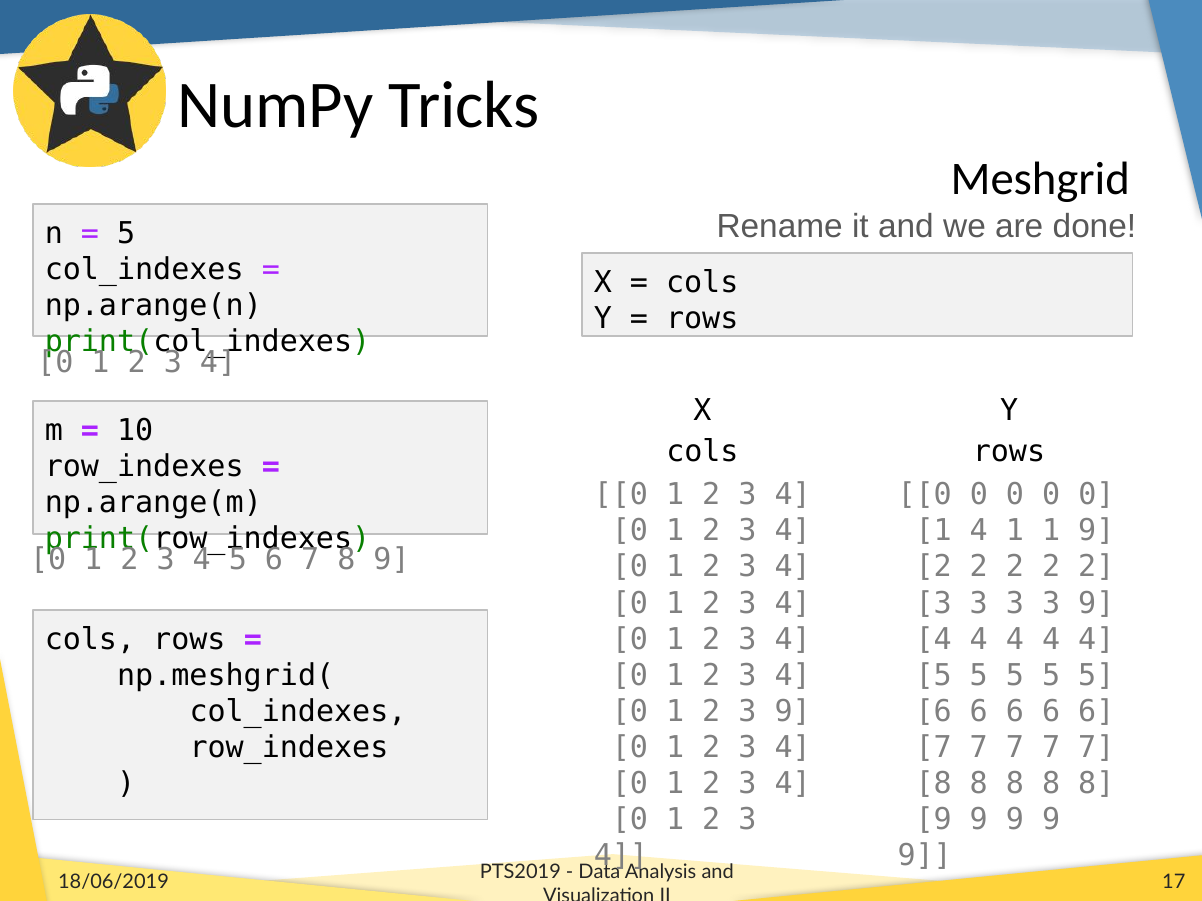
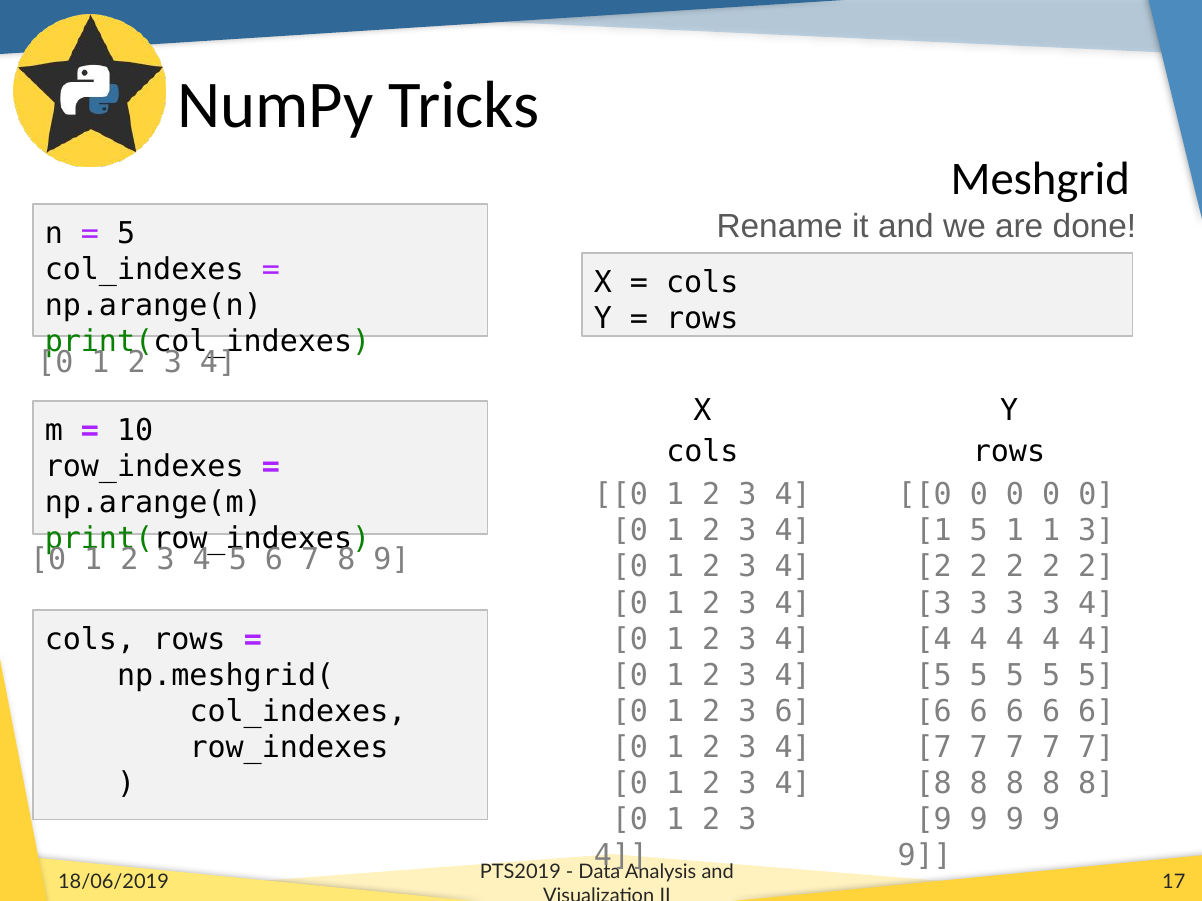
1 4: 4 -> 5
1 9: 9 -> 3
3 3 9: 9 -> 4
2 3 9: 9 -> 6
